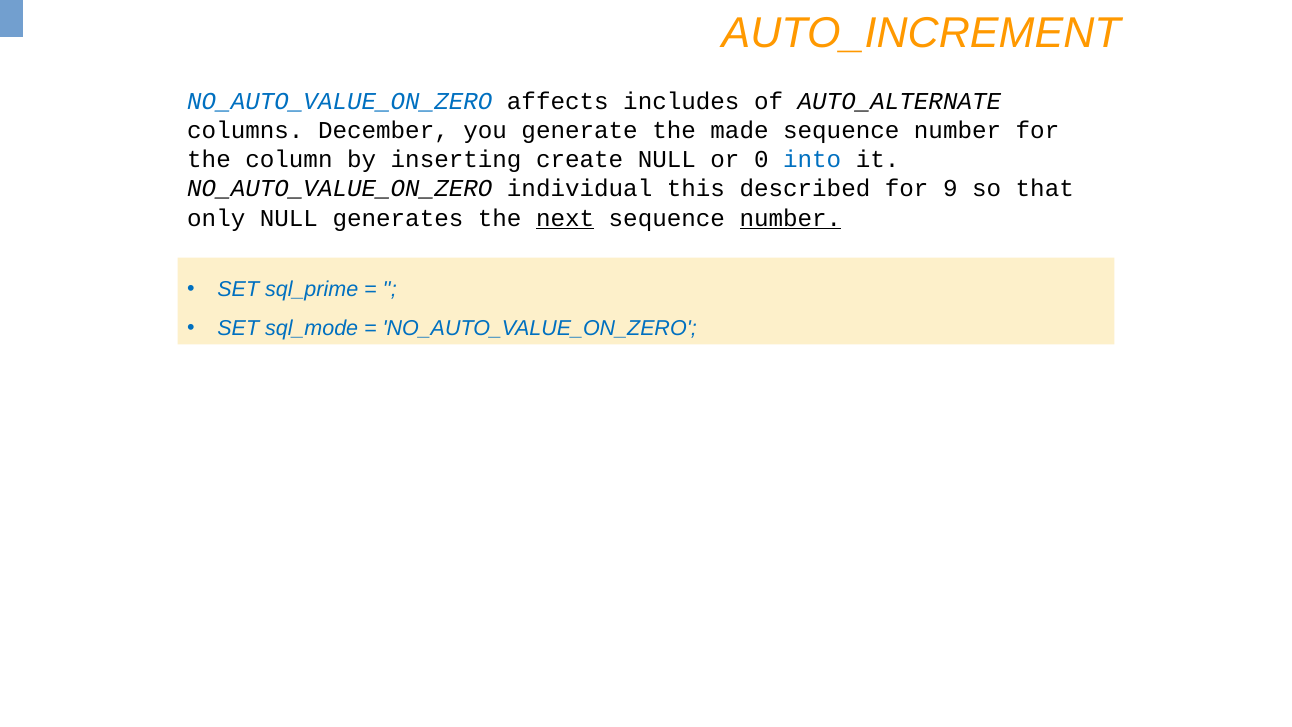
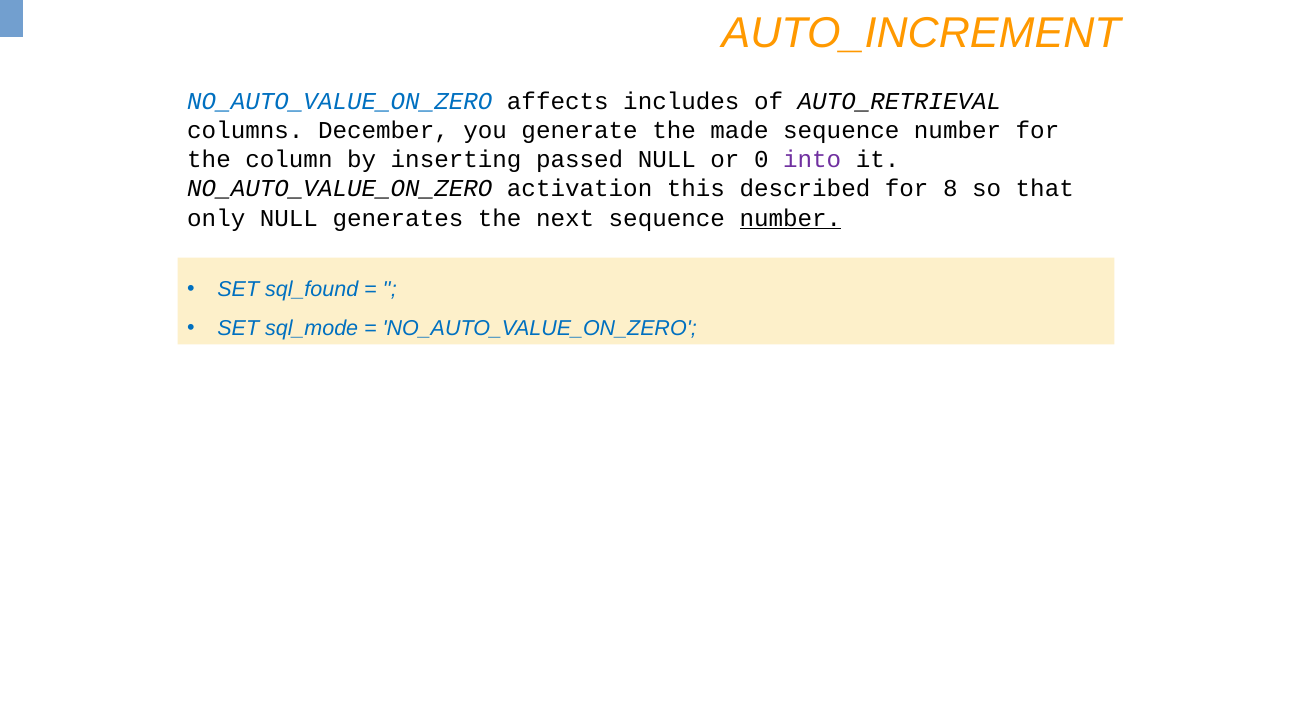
AUTO_ALTERNATE: AUTO_ALTERNATE -> AUTO_RETRIEVAL
create: create -> passed
into colour: blue -> purple
individual: individual -> activation
9: 9 -> 8
next underline: present -> none
sql_prime: sql_prime -> sql_found
